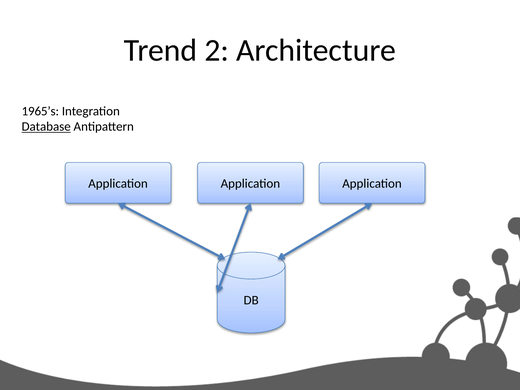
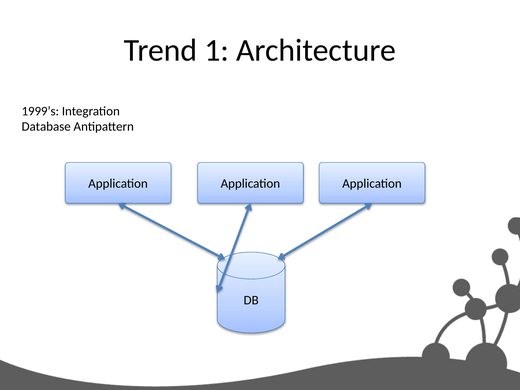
2: 2 -> 1
1965’s: 1965’s -> 1999’s
Database underline: present -> none
